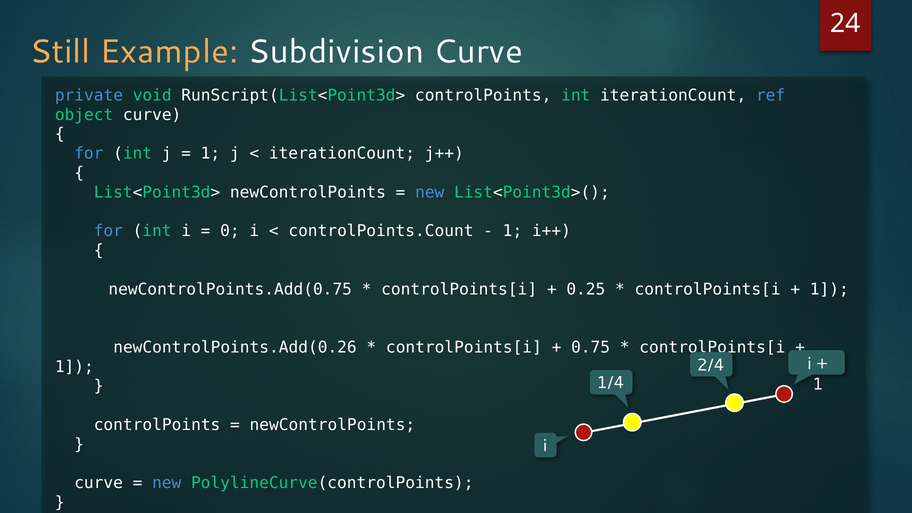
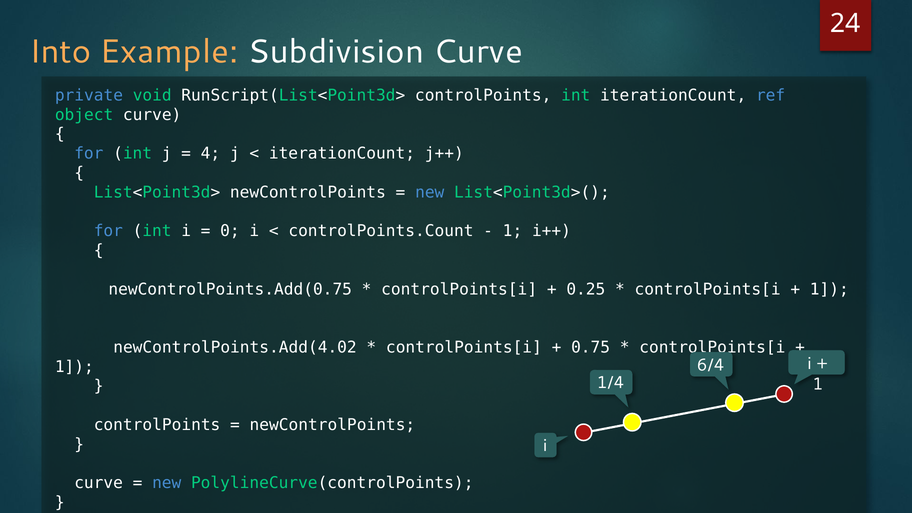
Still: Still -> Into
1 at (210, 153): 1 -> 4
newControlPoints.Add(0.26: newControlPoints.Add(0.26 -> newControlPoints.Add(4.02
2/4: 2/4 -> 6/4
